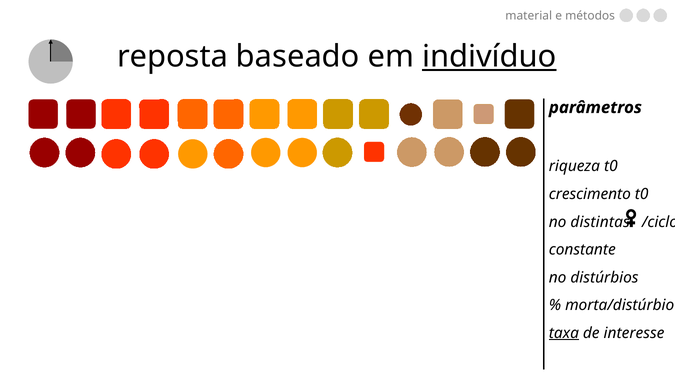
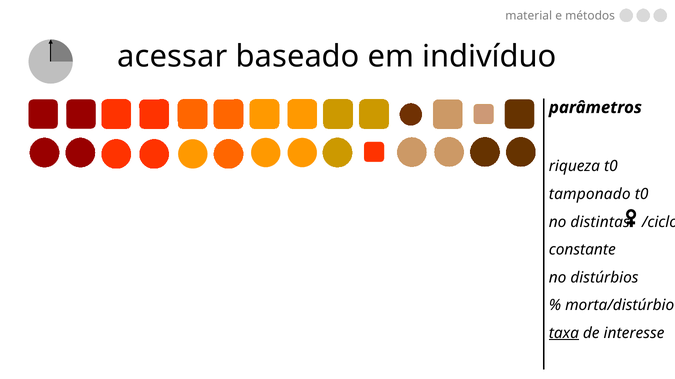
reposta: reposta -> acessar
indivíduo underline: present -> none
crescimento: crescimento -> tamponado
